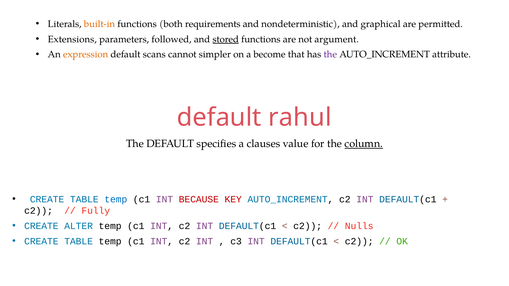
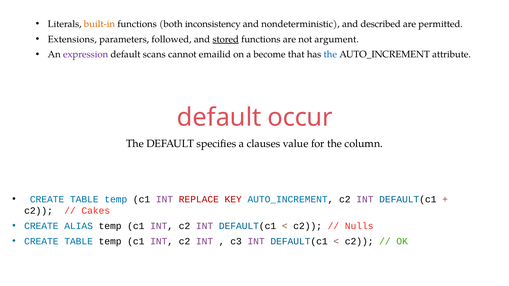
requirements: requirements -> inconsistency
graphical: graphical -> described
expression colour: orange -> purple
simpler: simpler -> emailid
the at (330, 55) colour: purple -> blue
rahul: rahul -> occur
column underline: present -> none
BECAUSE: BECAUSE -> REPLACE
Fully: Fully -> Cakes
ALTER: ALTER -> ALIAS
